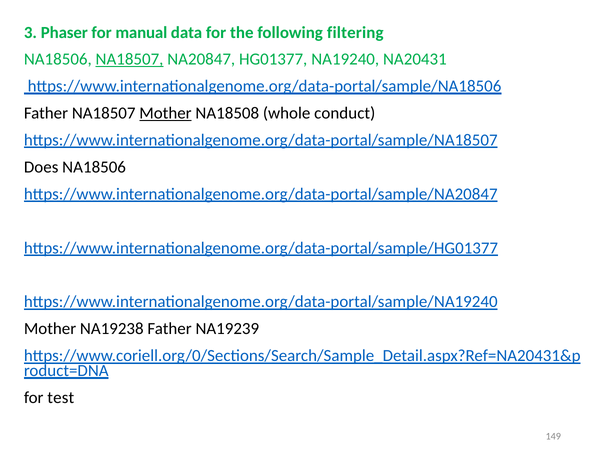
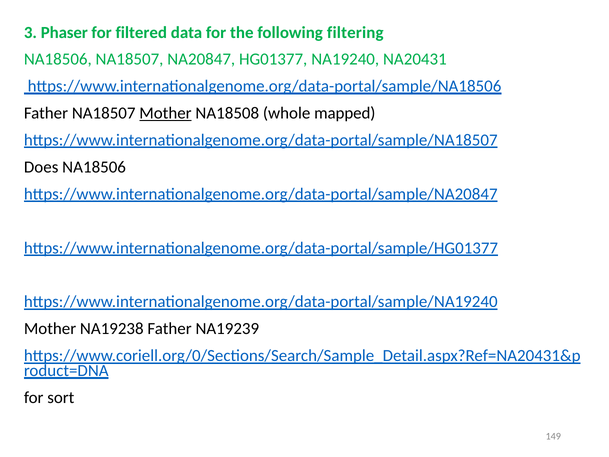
manual: manual -> filtered
NA18507 at (130, 59) underline: present -> none
conduct: conduct -> mapped
test: test -> sort
